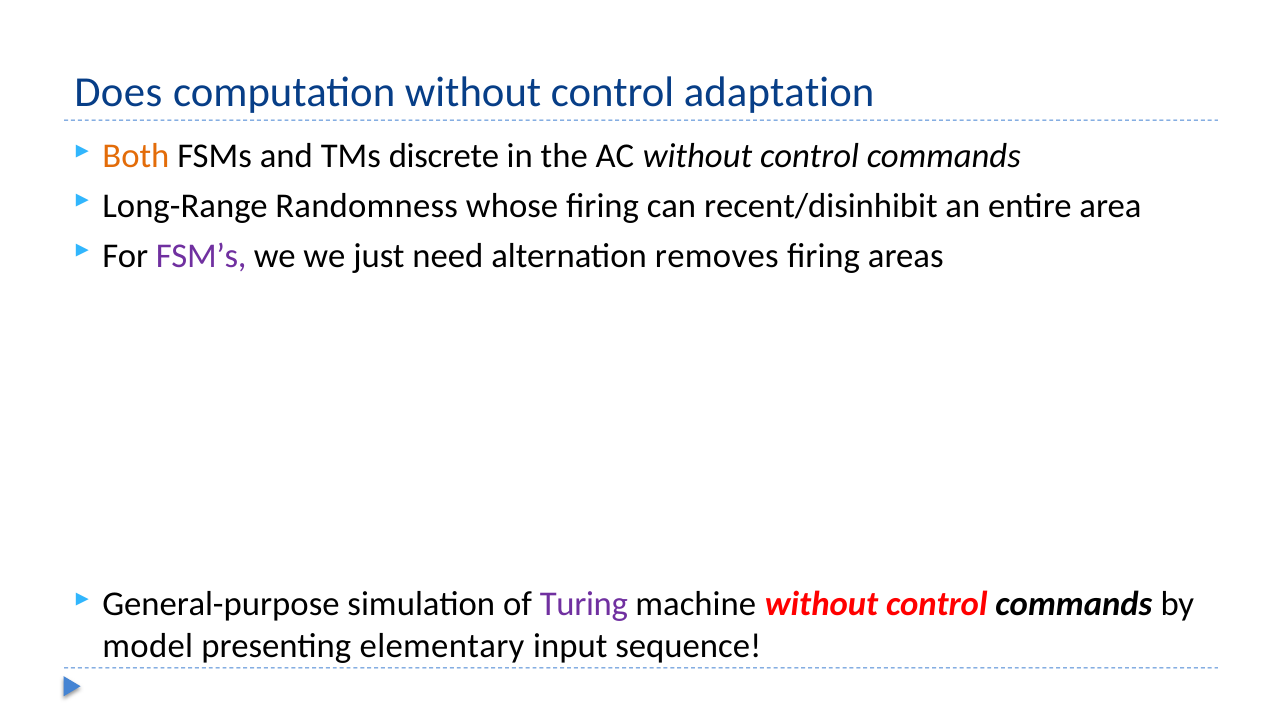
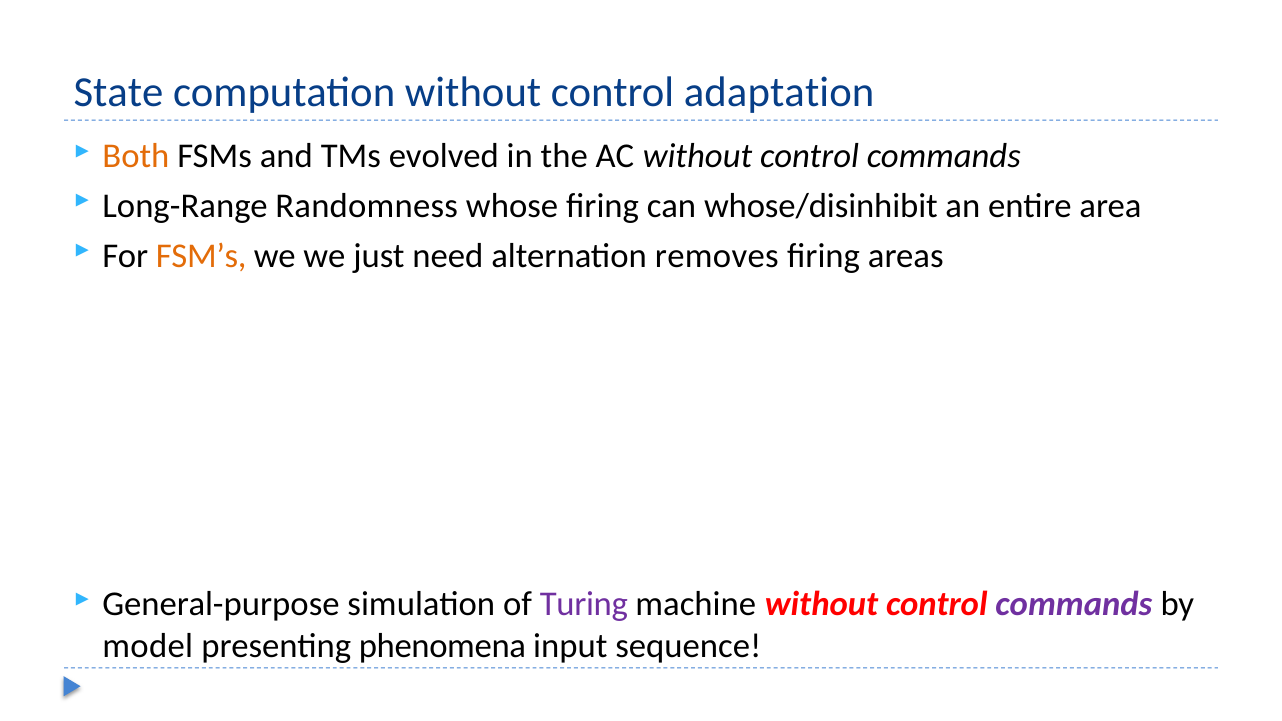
Does: Does -> State
discrete: discrete -> evolved
recent/disinhibit: recent/disinhibit -> whose/disinhibit
FSM’s colour: purple -> orange
commands at (1074, 604) colour: black -> purple
elementary: elementary -> phenomena
